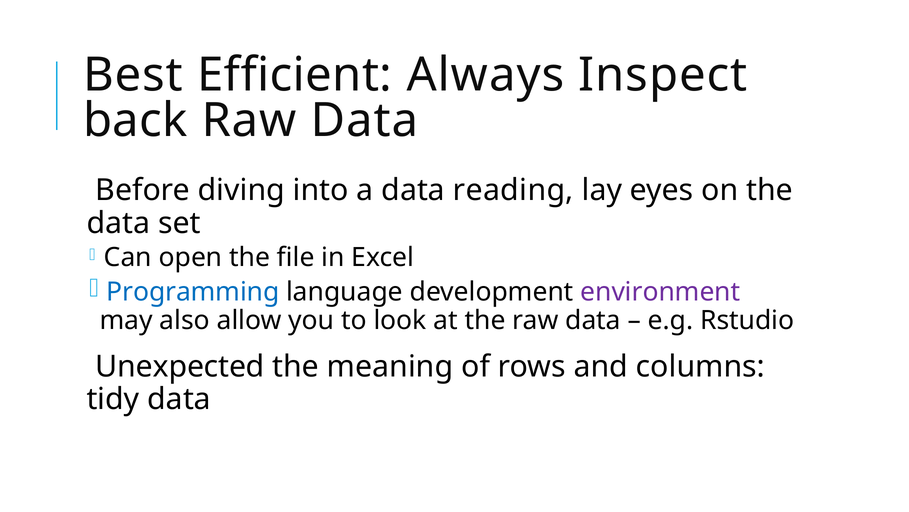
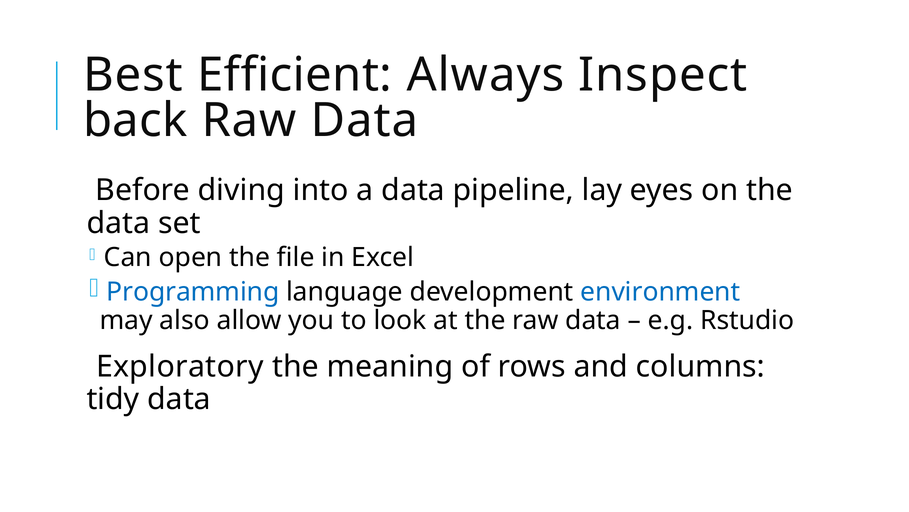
reading: reading -> pipeline
environment colour: purple -> blue
Unexpected: Unexpected -> Exploratory
